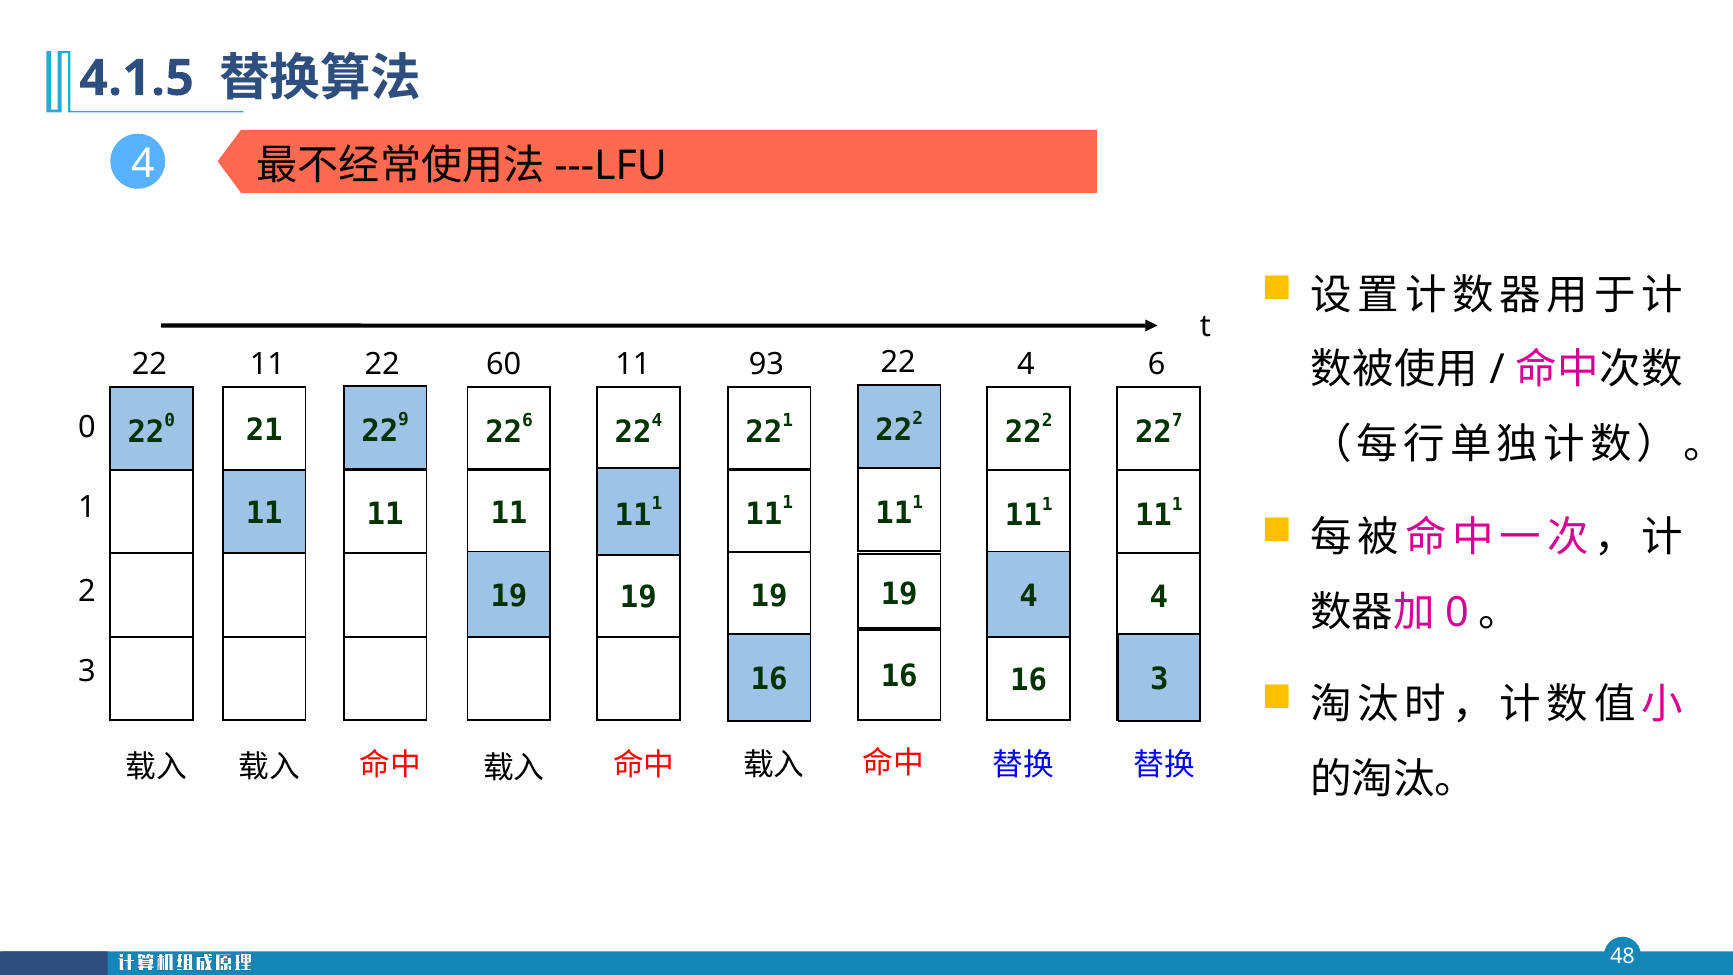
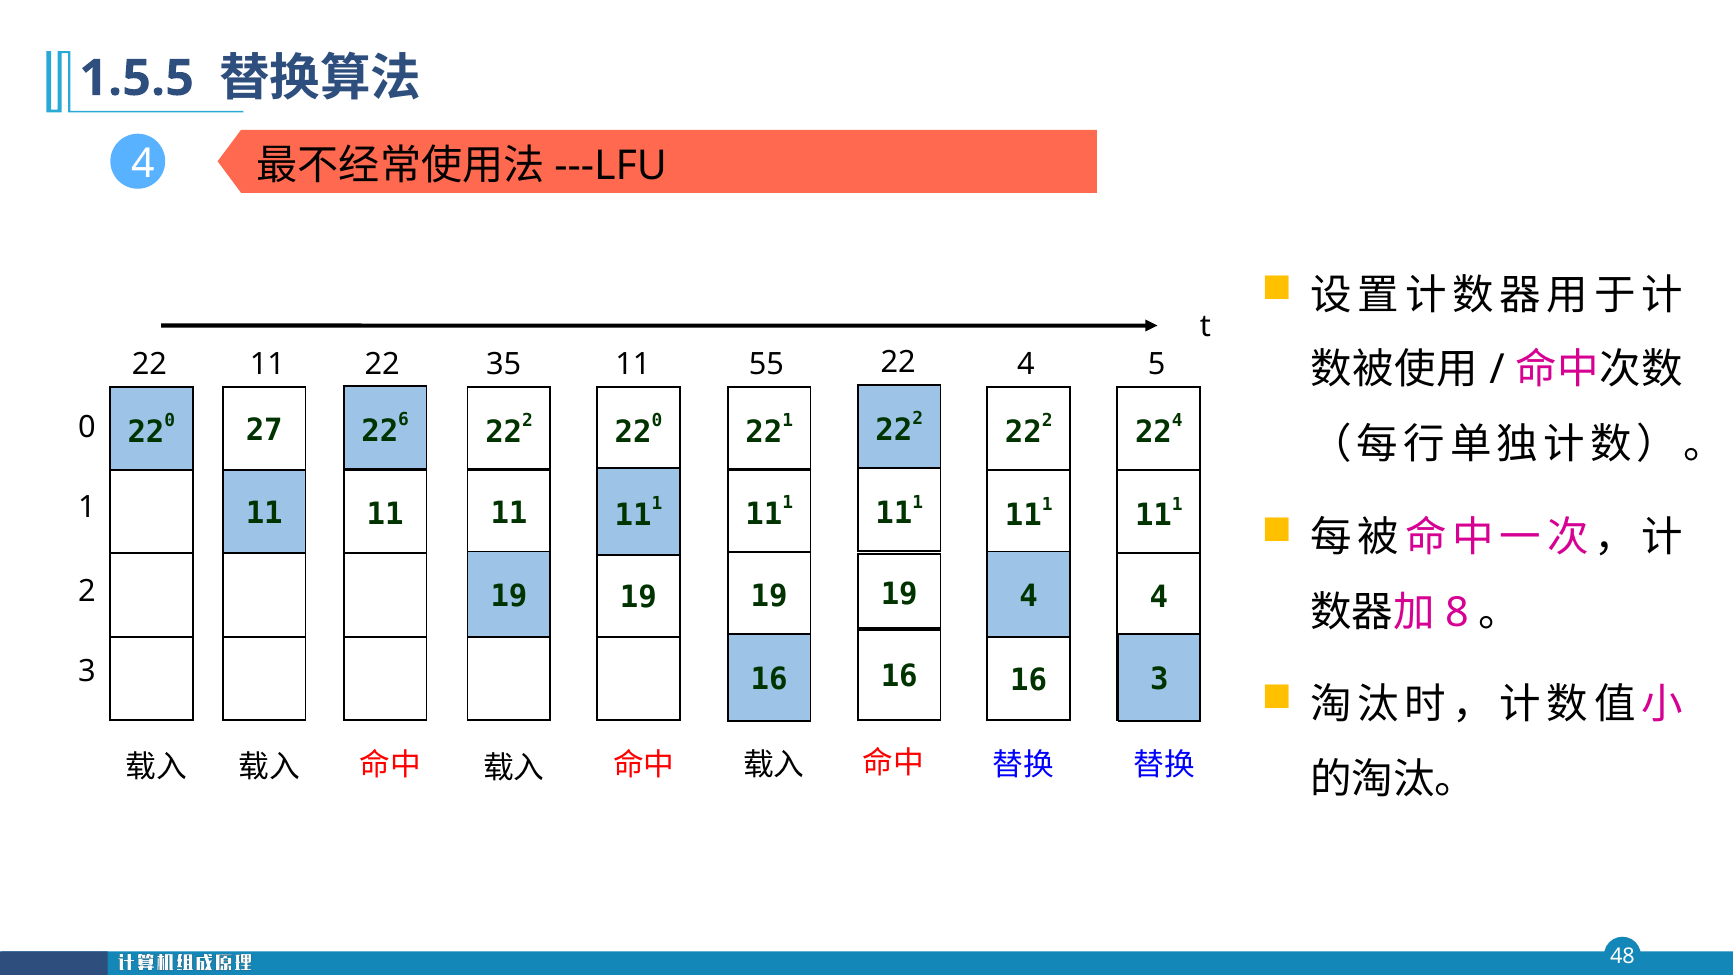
4.1.5: 4.1.5 -> 1.5.5
60: 60 -> 35
93: 93 -> 55
4 6: 6 -> 5
9: 9 -> 6
6 at (528, 421): 6 -> 2
21: 21 -> 27
4 at (657, 421): 4 -> 0
22 7: 7 -> 4
0 at (1457, 612): 0 -> 8
